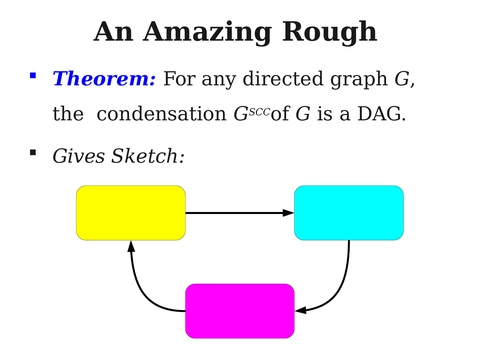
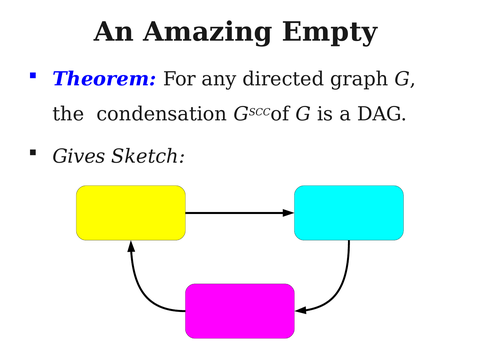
Rough: Rough -> Empty
